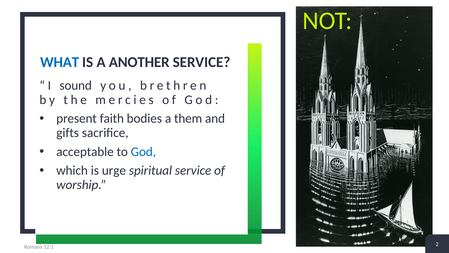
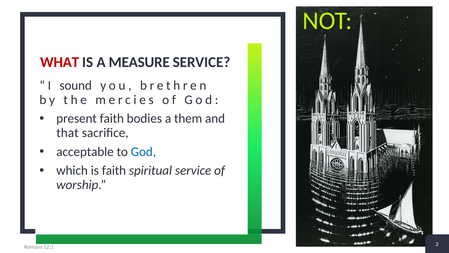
WHAT colour: blue -> red
ANOTHER: ANOTHER -> MEASURE
gifts: gifts -> that
is urge: urge -> faith
